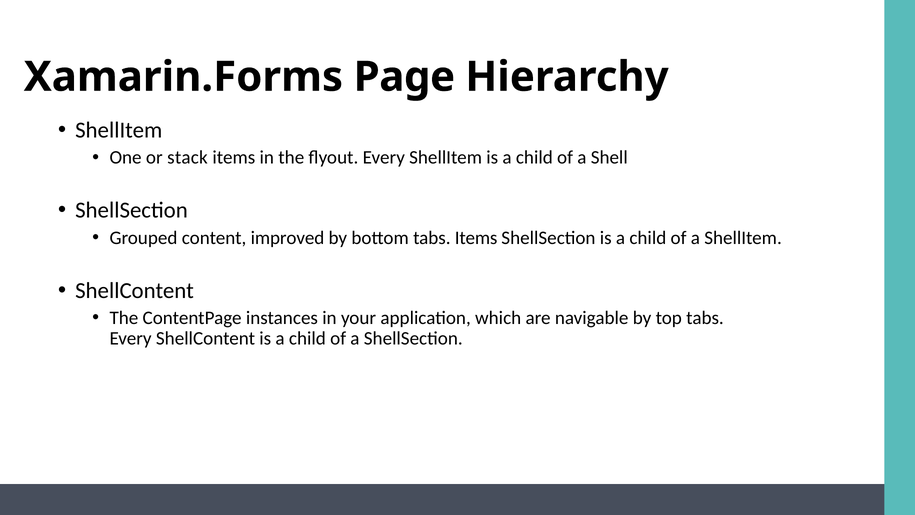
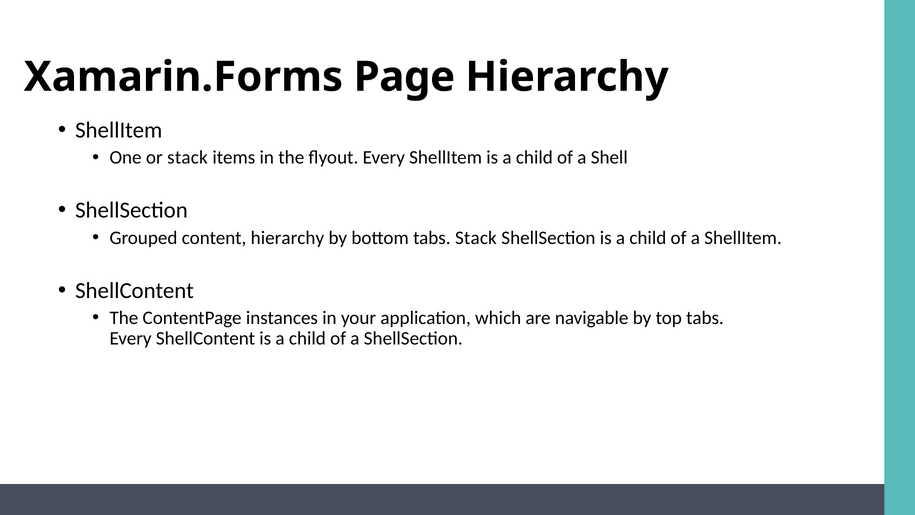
content improved: improved -> hierarchy
tabs Items: Items -> Stack
